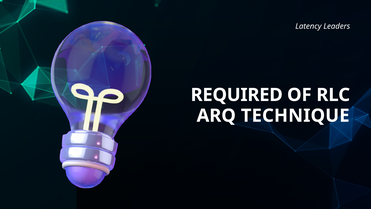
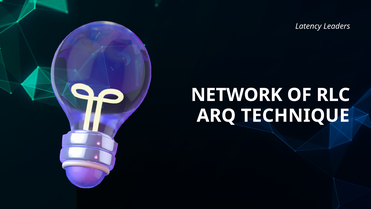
REQUIRED: REQUIRED -> NETWORK
